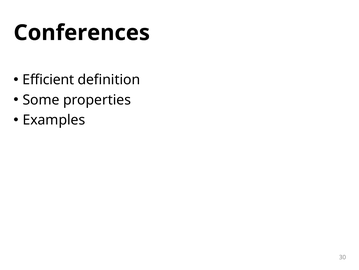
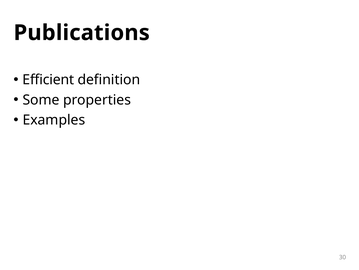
Conferences: Conferences -> Publications
